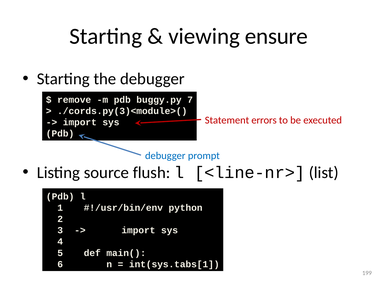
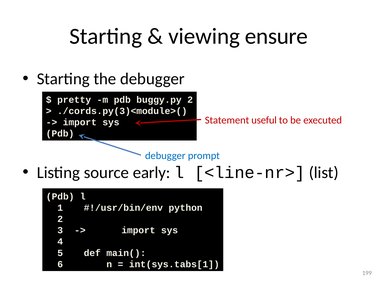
remove: remove -> pretty
buggy.py 7: 7 -> 2
errors: errors -> useful
flush: flush -> early
